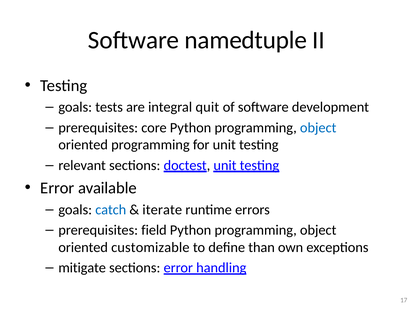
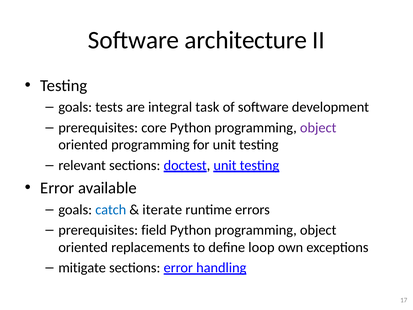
namedtuple: namedtuple -> architecture
quit: quit -> task
object at (318, 128) colour: blue -> purple
customizable: customizable -> replacements
than: than -> loop
